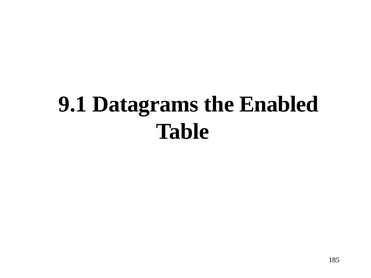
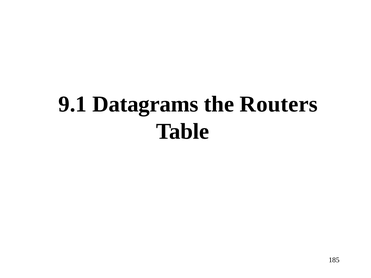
Enabled: Enabled -> Routers
